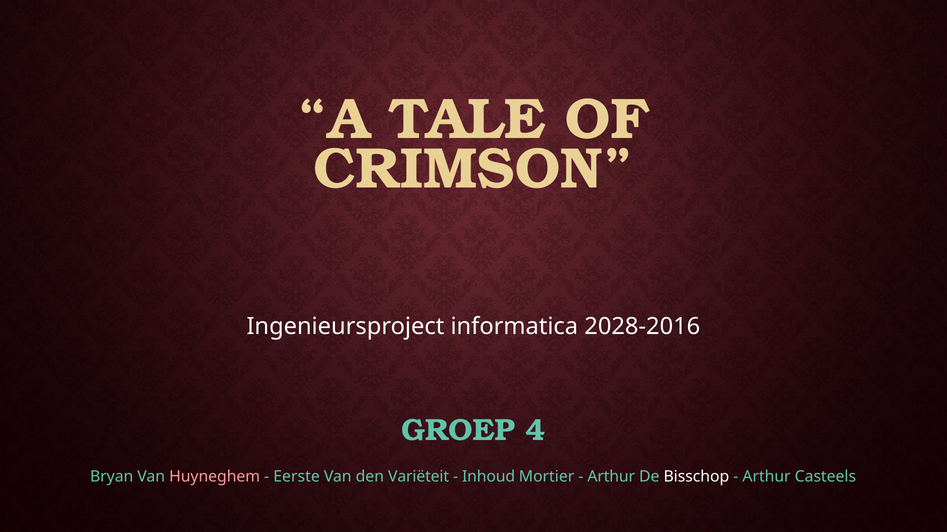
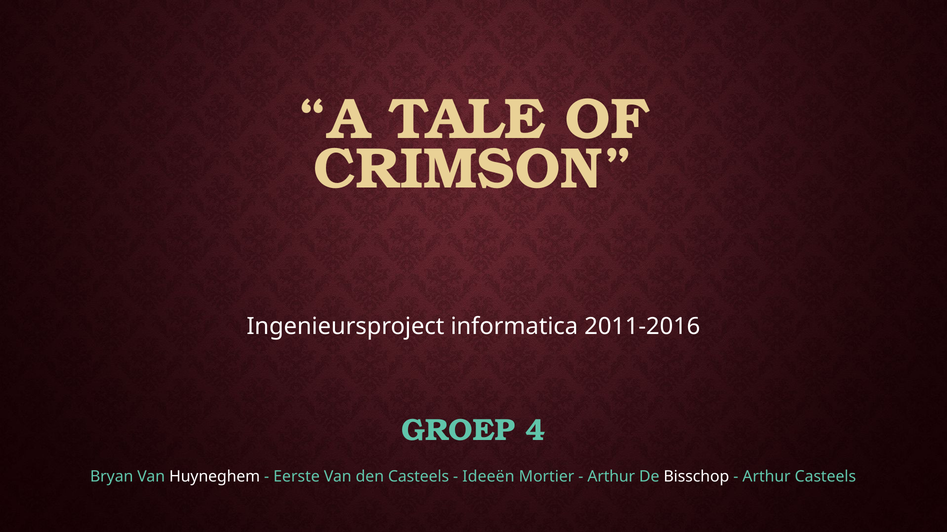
2028-2016: 2028-2016 -> 2011-2016
Huyneghem colour: pink -> white
den Variëteit: Variëteit -> Casteels
Inhoud: Inhoud -> Ideeën
